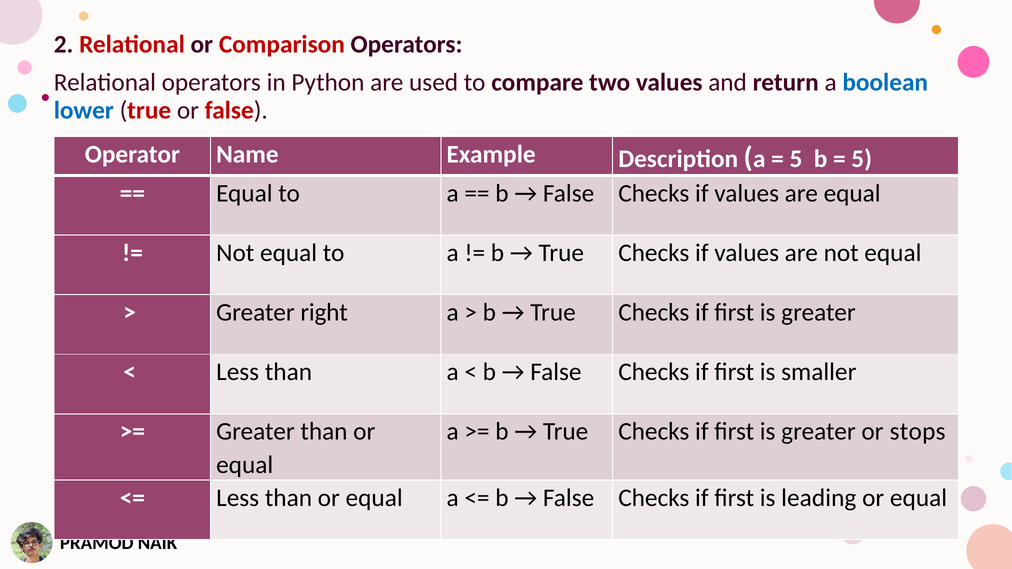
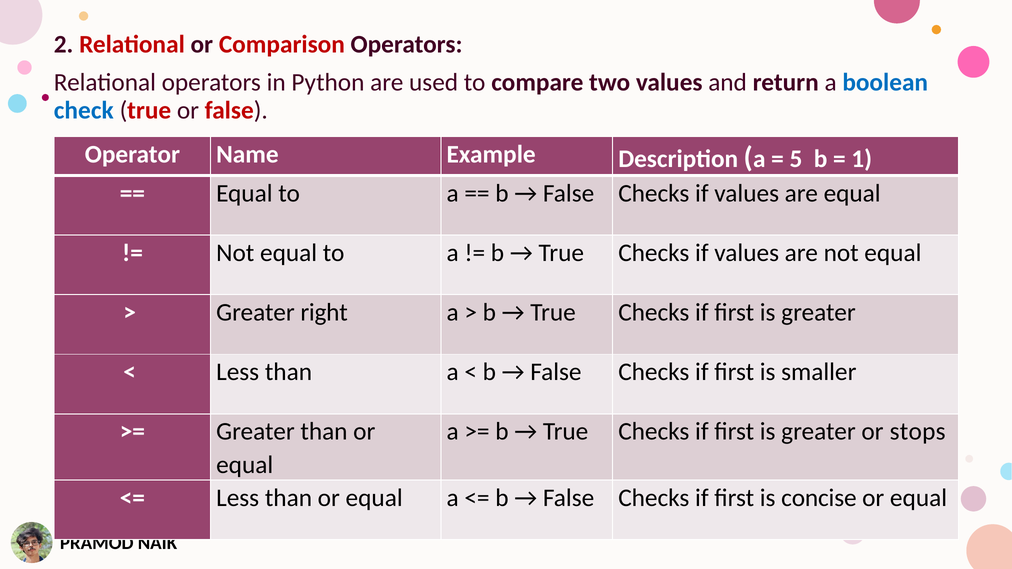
lower: lower -> check
5 at (862, 159): 5 -> 1
leading: leading -> concise
